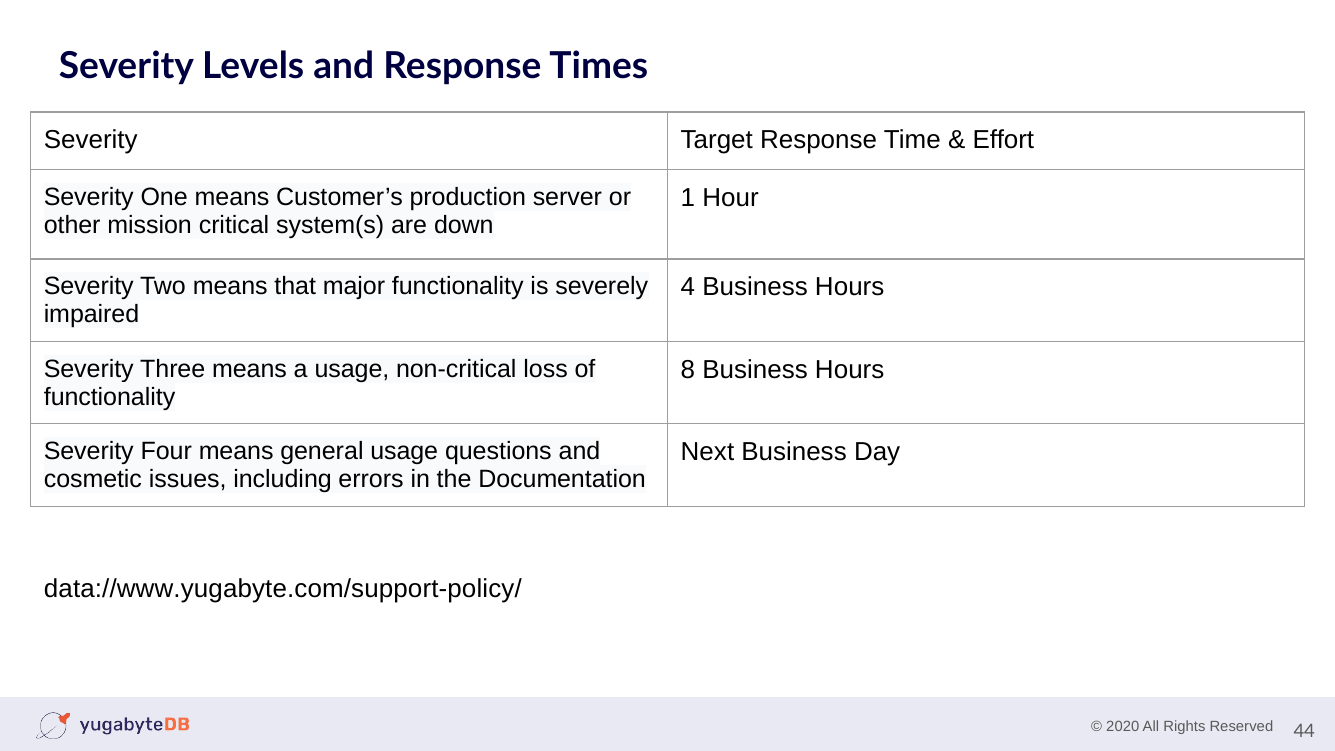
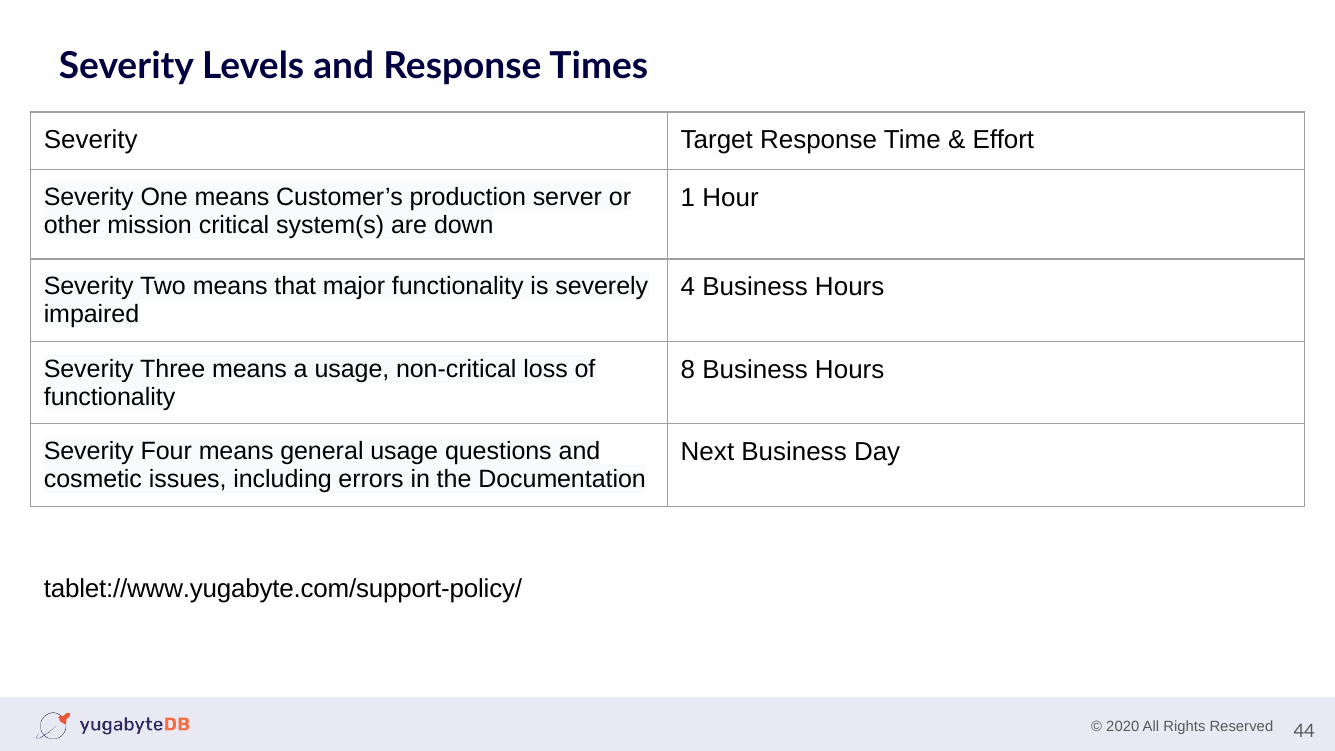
data://www.yugabyte.com/support-policy/: data://www.yugabyte.com/support-policy/ -> tablet://www.yugabyte.com/support-policy/
